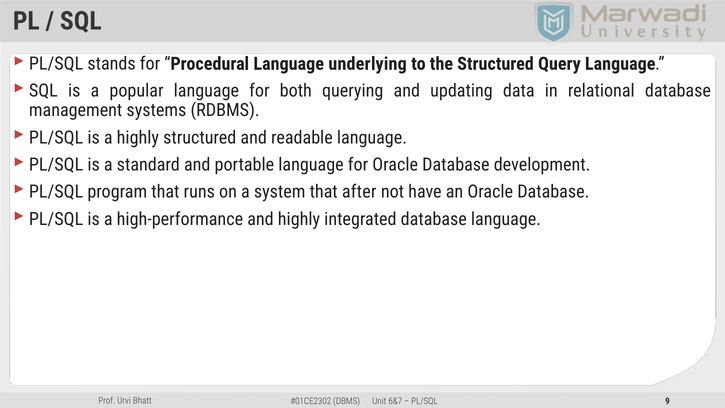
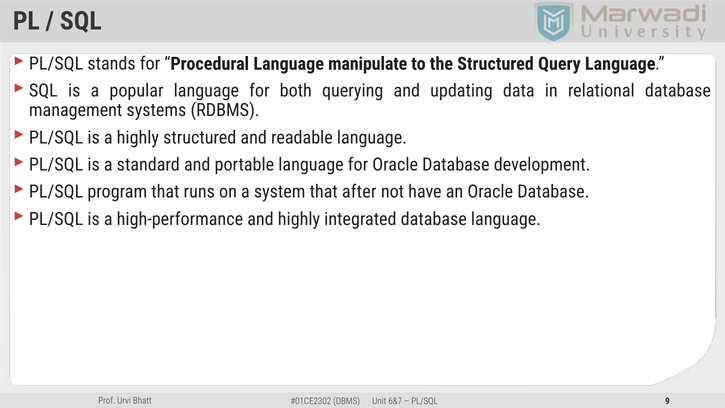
underlying: underlying -> manipulate
